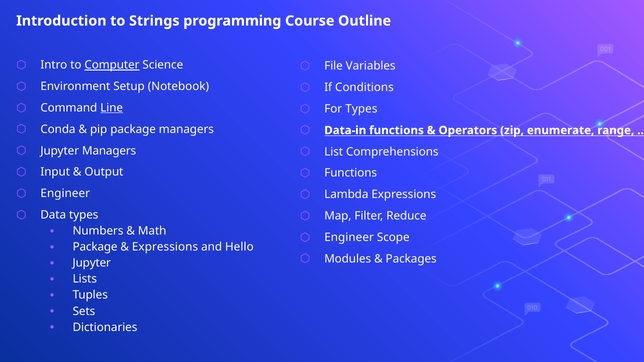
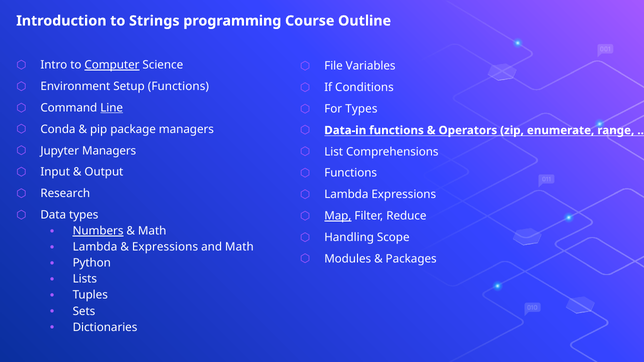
Setup Notebook: Notebook -> Functions
Engineer at (65, 194): Engineer -> Research
Map underline: none -> present
Numbers underline: none -> present
Engineer at (349, 238): Engineer -> Handling
Package at (95, 247): Package -> Lambda
and Hello: Hello -> Math
Jupyter at (92, 263): Jupyter -> Python
